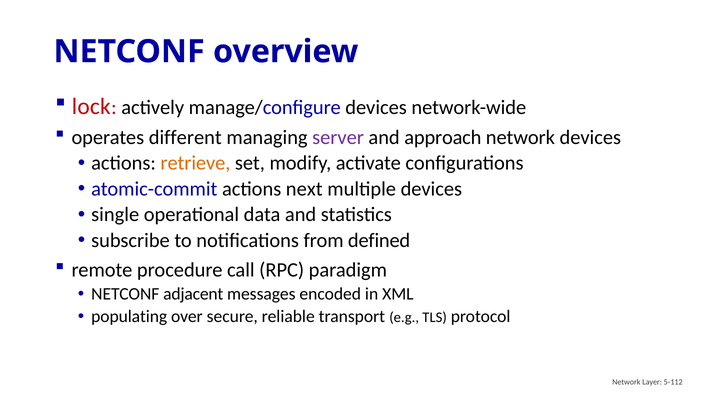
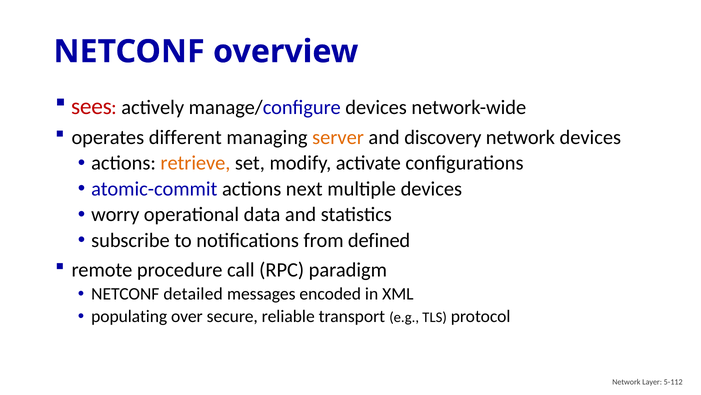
lock: lock -> sees
server colour: purple -> orange
approach: approach -> discovery
single: single -> worry
adjacent: adjacent -> detailed
